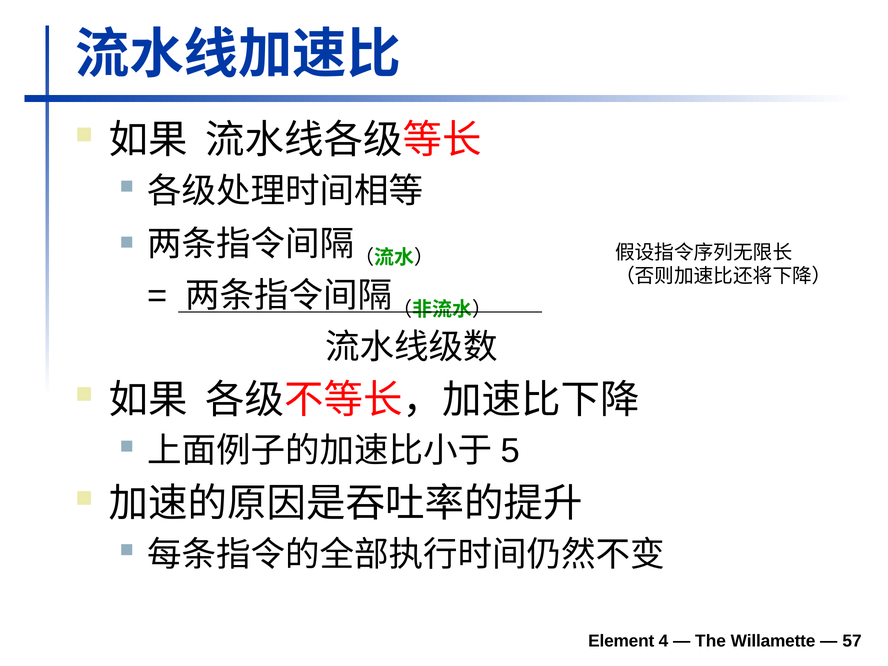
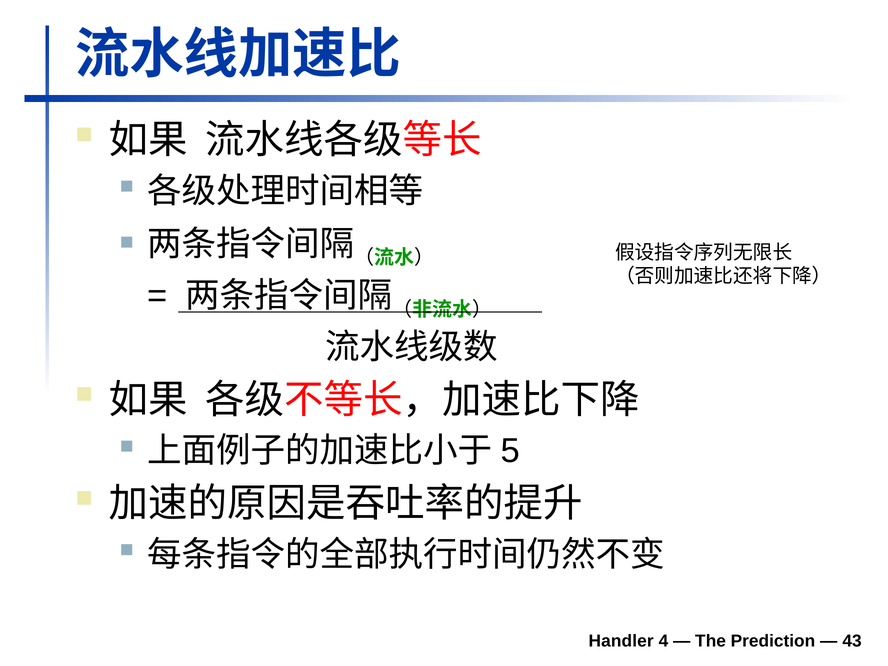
Element: Element -> Handler
Willamette: Willamette -> Prediction
57: 57 -> 43
